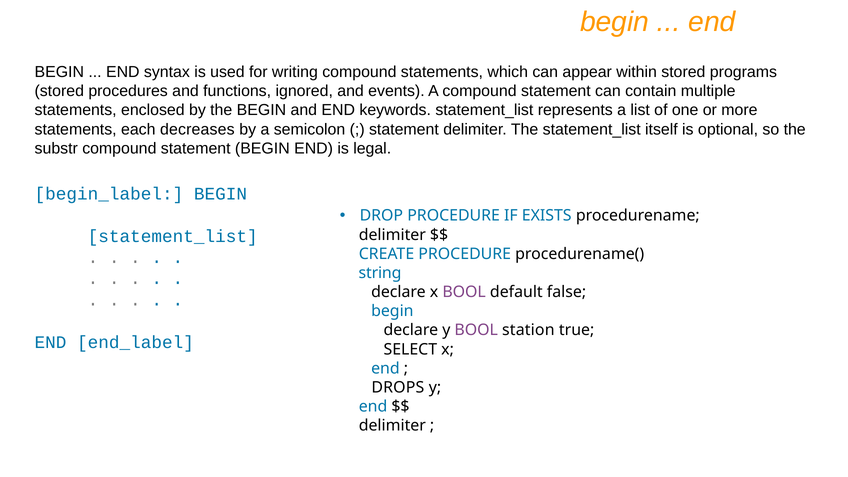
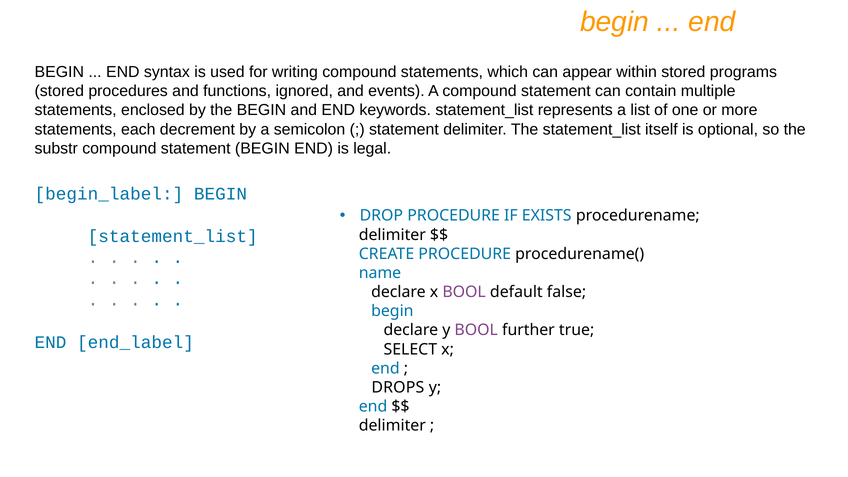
decreases: decreases -> decrement
string: string -> name
station: station -> further
